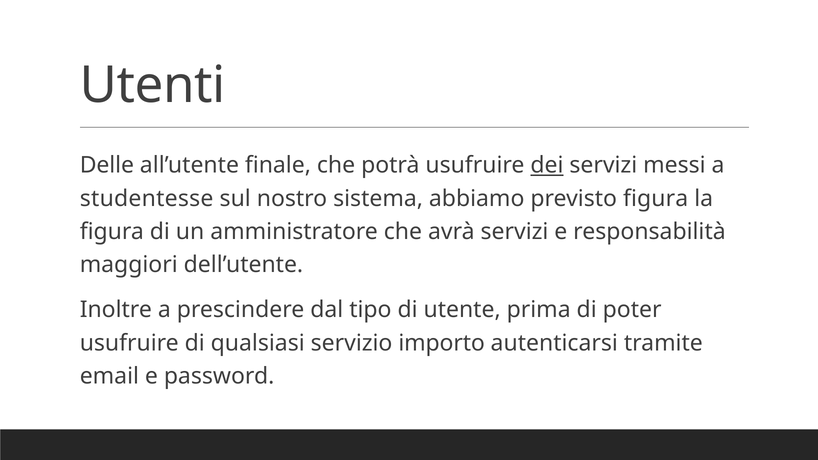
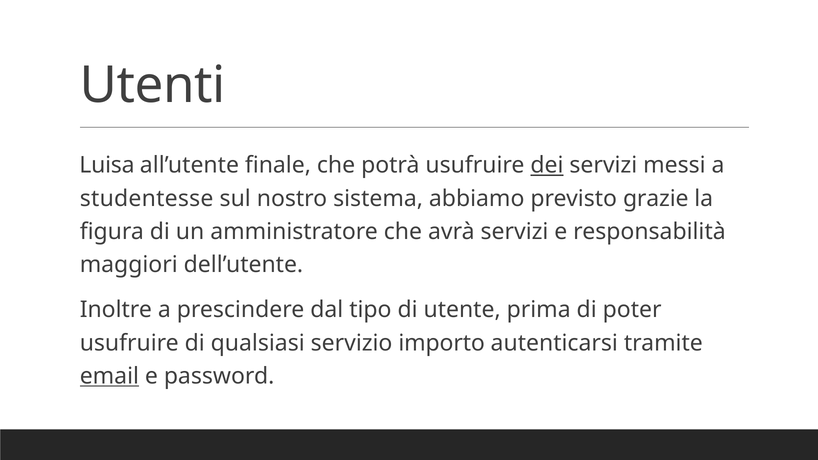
Delle: Delle -> Luisa
previsto figura: figura -> grazie
email underline: none -> present
